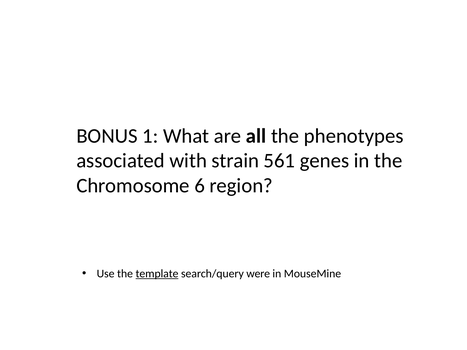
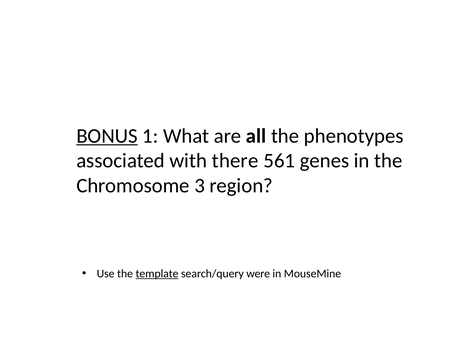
BONUS underline: none -> present
strain: strain -> there
6: 6 -> 3
